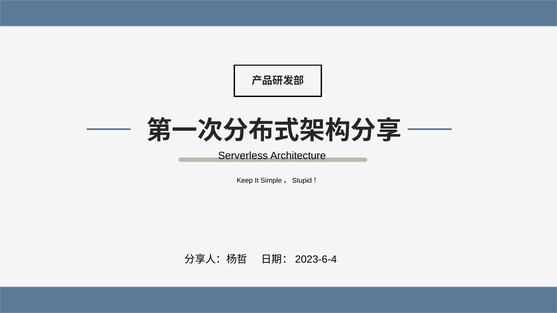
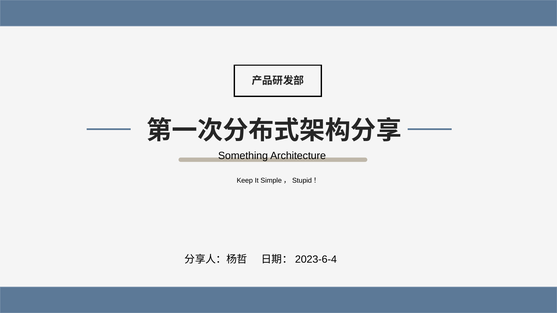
Serverless: Serverless -> Something
